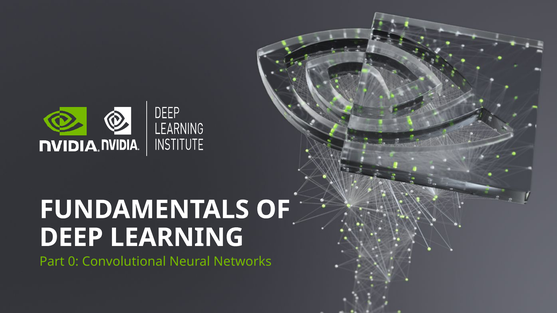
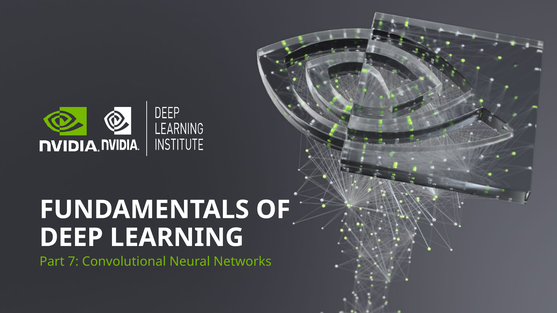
0: 0 -> 7
